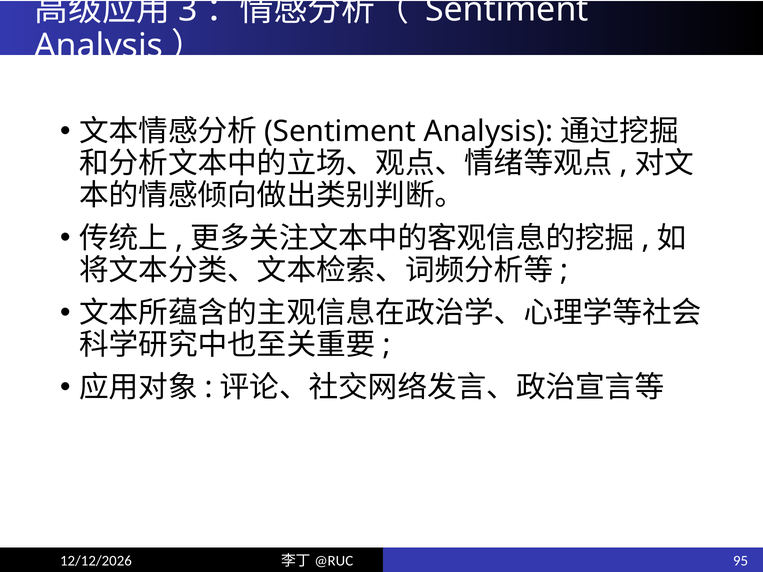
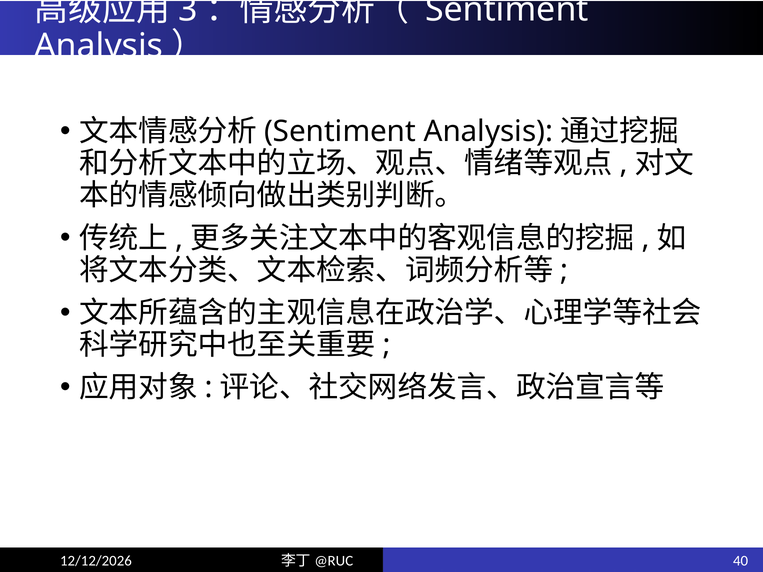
95: 95 -> 40
